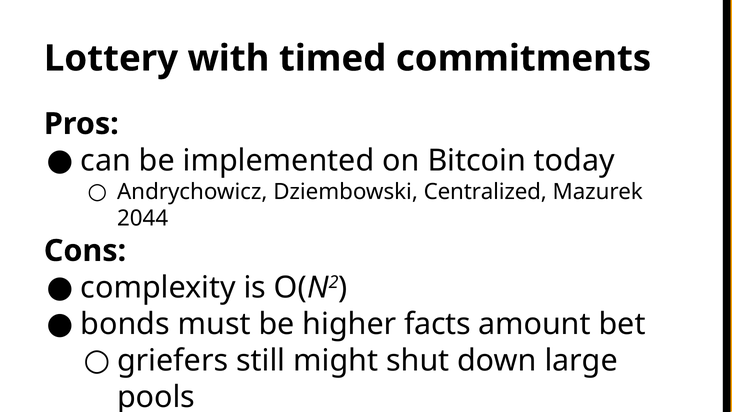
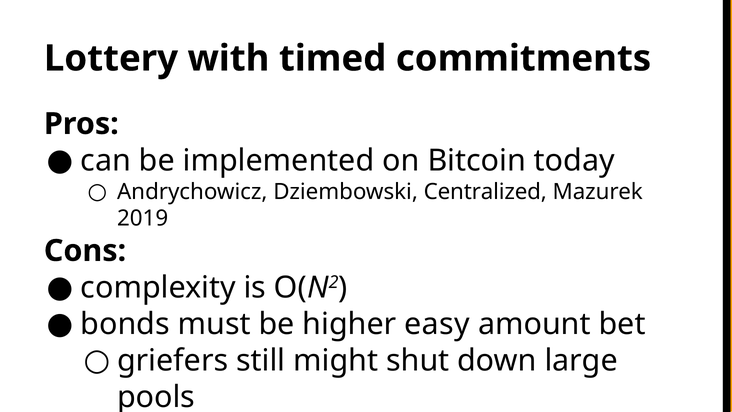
2044: 2044 -> 2019
facts: facts -> easy
